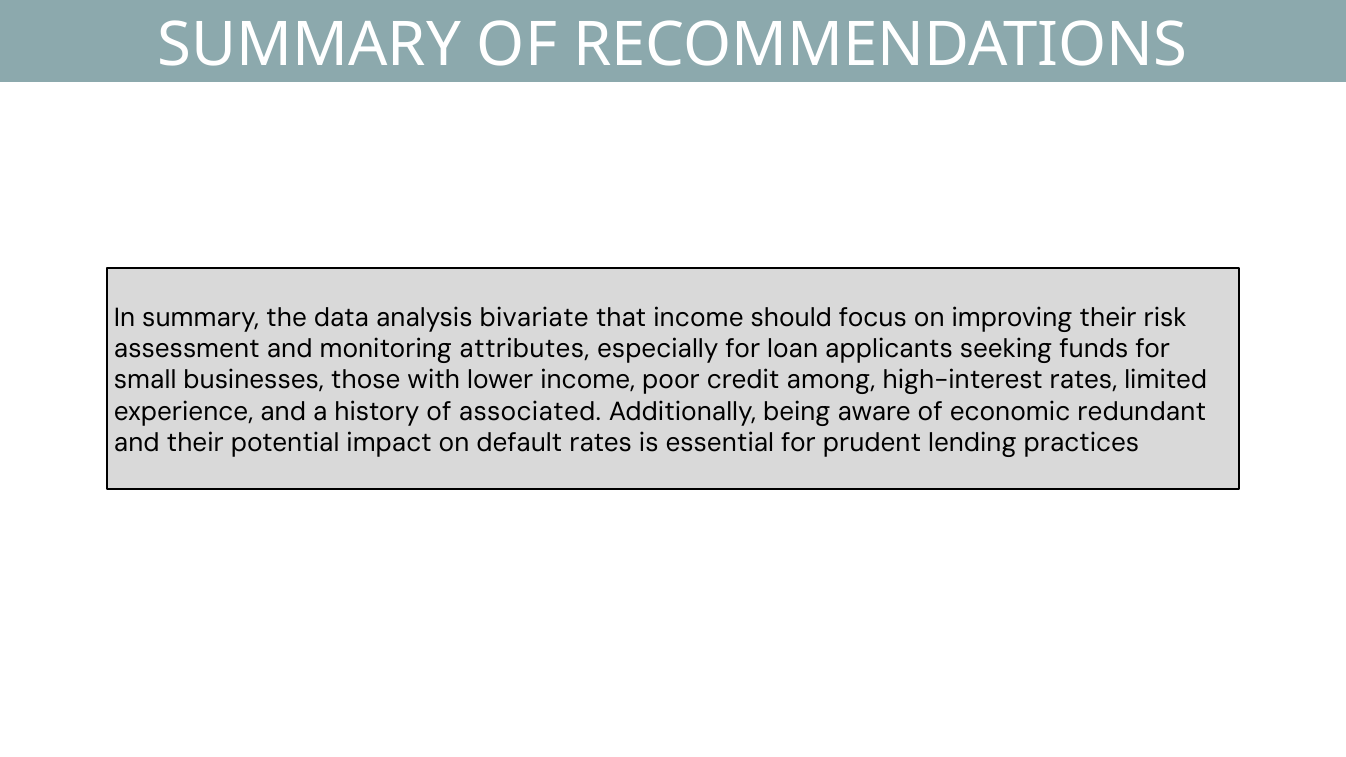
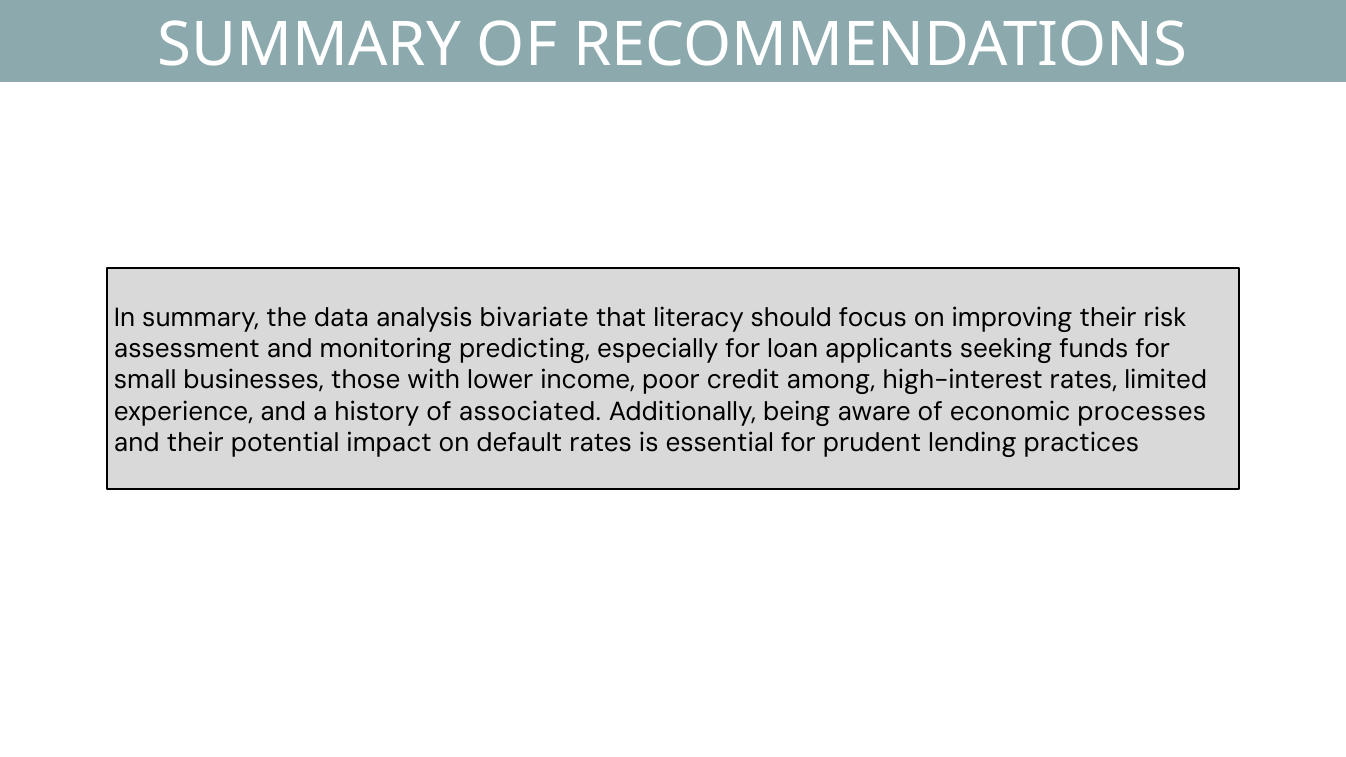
that income: income -> literacy
attributes: attributes -> predicting
redundant: redundant -> processes
